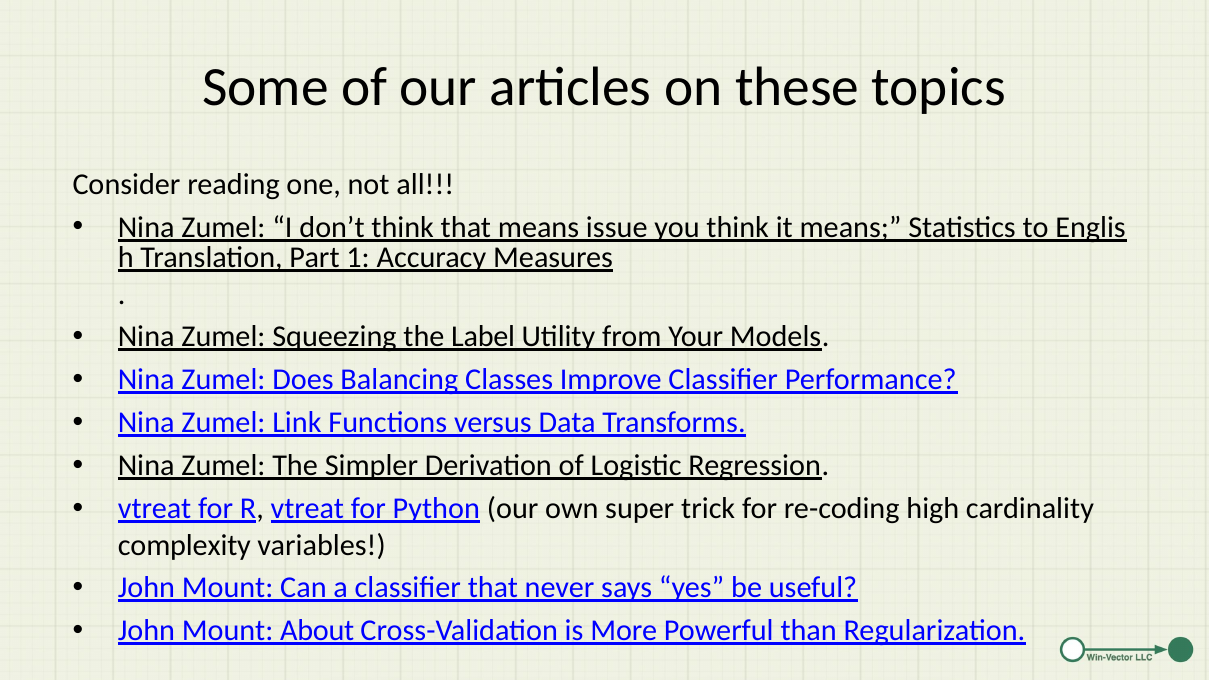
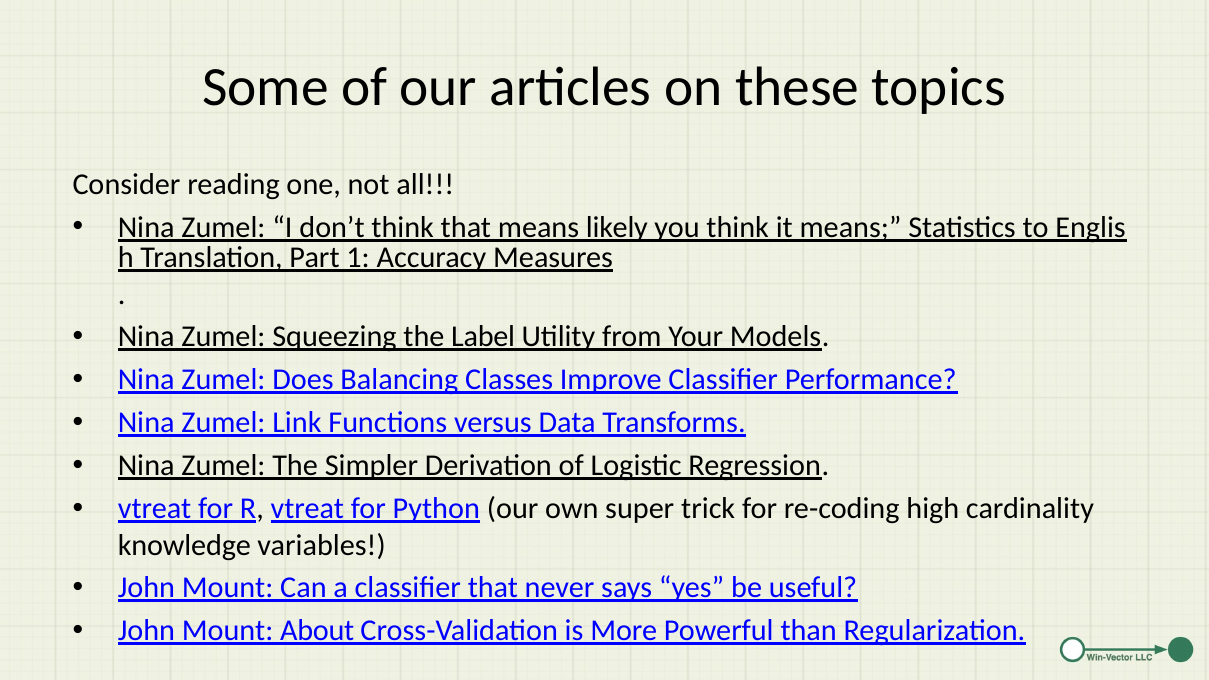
issue: issue -> likely
complexity: complexity -> knowledge
